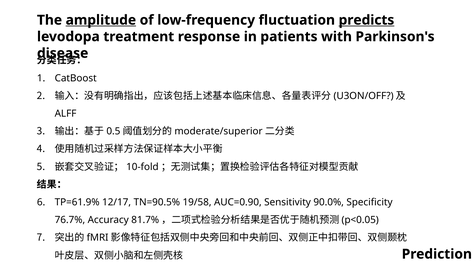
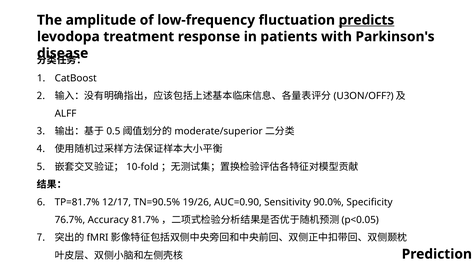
amplitude underline: present -> none
TP=61.9%: TP=61.9% -> TP=81.7%
19/58: 19/58 -> 19/26
